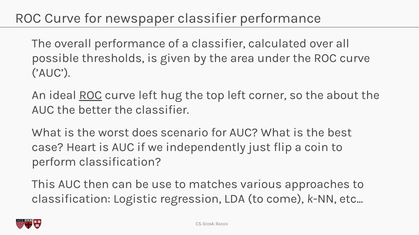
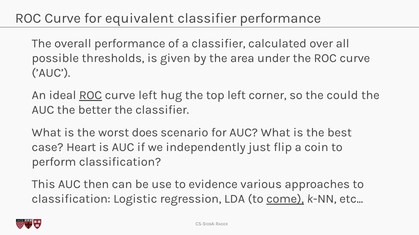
newspaper: newspaper -> equivalent
about: about -> could
matches: matches -> evidence
come underline: none -> present
